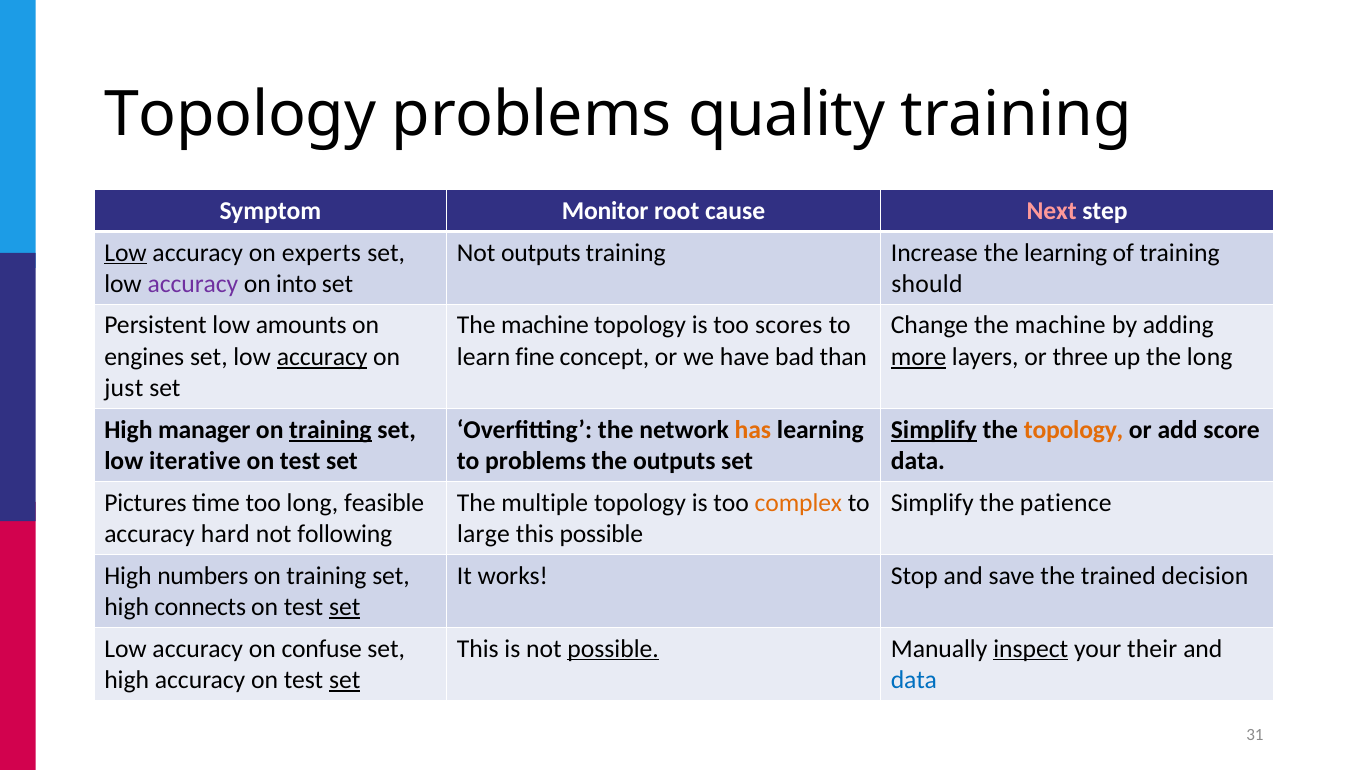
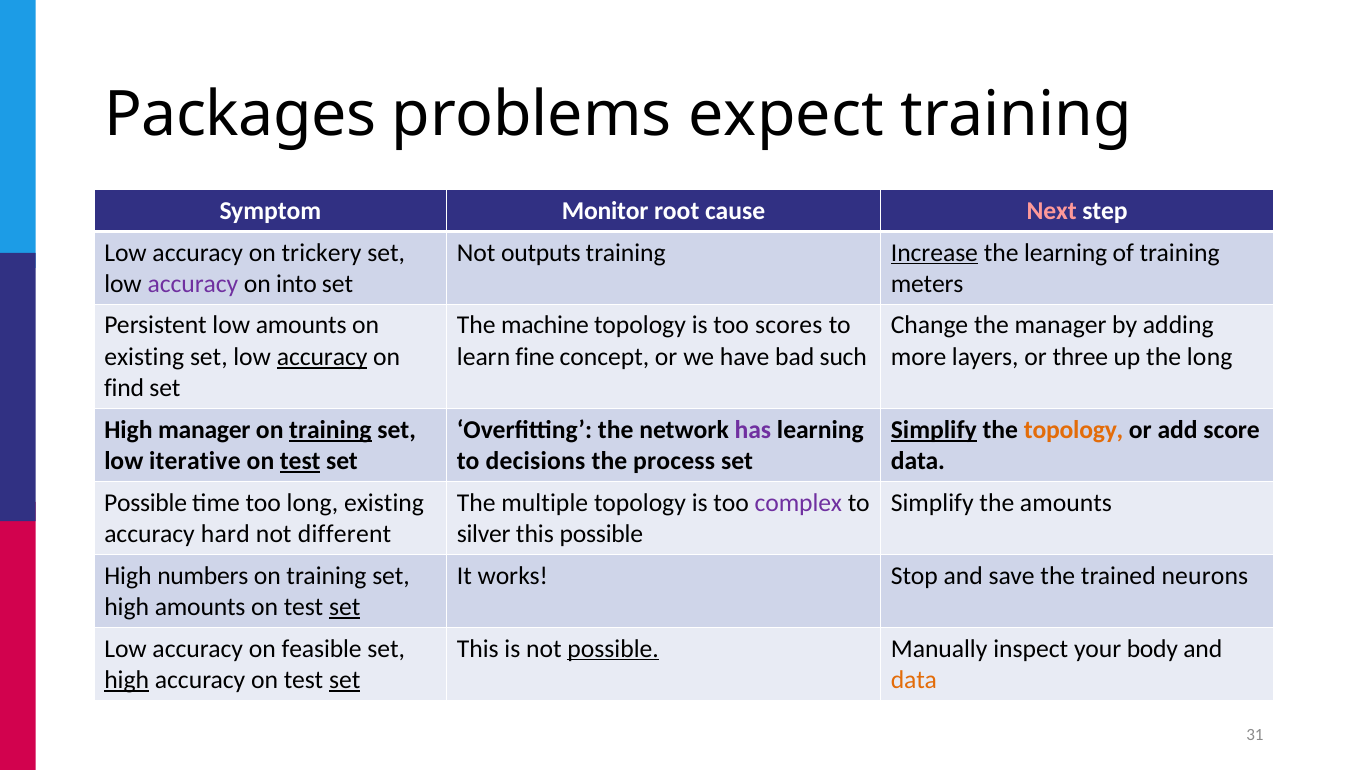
Topology at (240, 115): Topology -> Packages
quality: quality -> expect
Low at (126, 252) underline: present -> none
experts: experts -> trickery
Increase underline: none -> present
should: should -> meters
Change the machine: machine -> manager
engines at (144, 357): engines -> existing
than: than -> such
more underline: present -> none
just: just -> find
has colour: orange -> purple
test at (300, 461) underline: none -> present
to problems: problems -> decisions
the outputs: outputs -> process
Pictures at (146, 502): Pictures -> Possible
long feasible: feasible -> existing
complex colour: orange -> purple
the patience: patience -> amounts
following: following -> different
large: large -> silver
decision: decision -> neurons
high connects: connects -> amounts
confuse: confuse -> feasible
inspect underline: present -> none
their: their -> body
high at (127, 680) underline: none -> present
data at (914, 680) colour: blue -> orange
